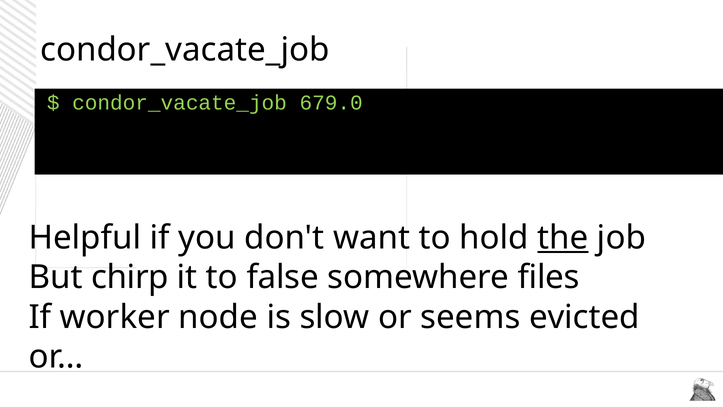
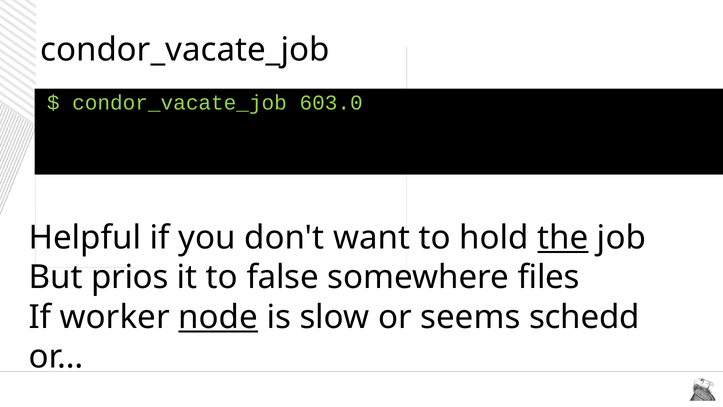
679.0: 679.0 -> 603.0
chirp: chirp -> prios
node underline: none -> present
evicted: evicted -> schedd
